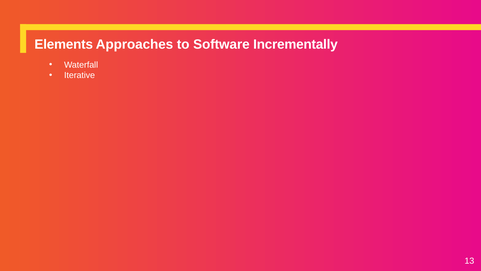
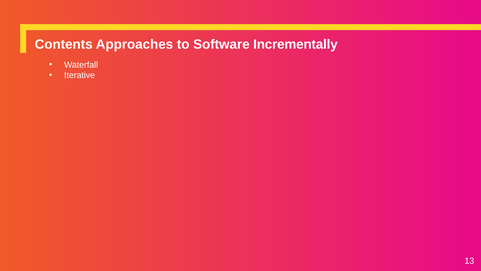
Elements: Elements -> Contents
